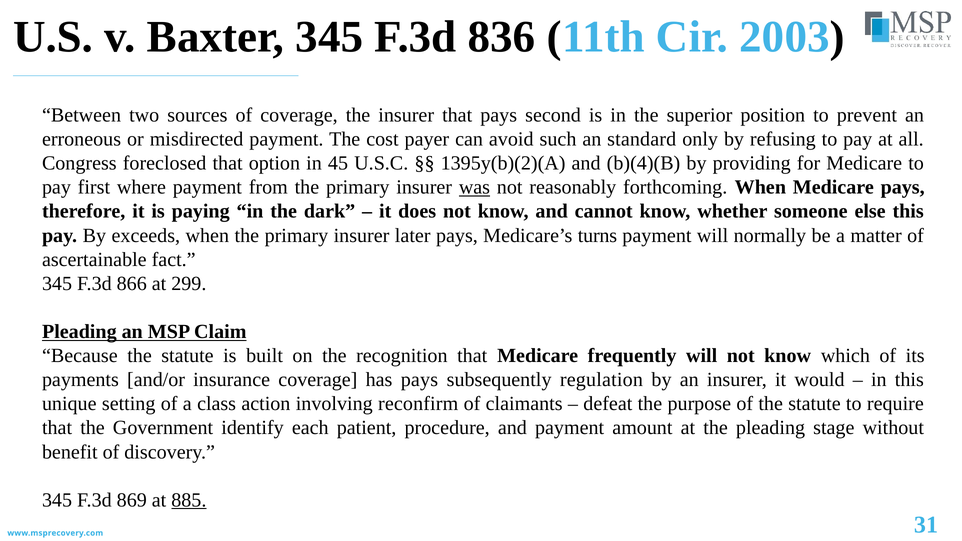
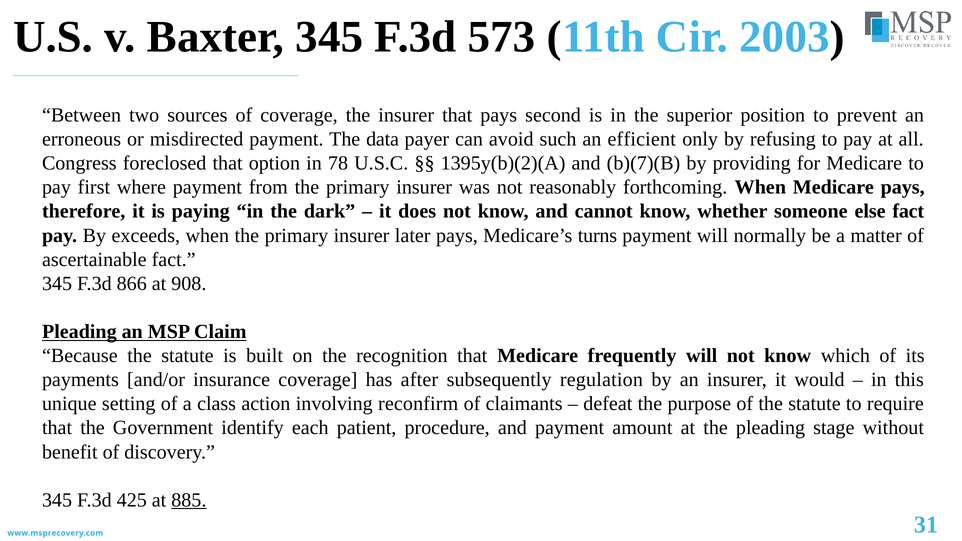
836: 836 -> 573
cost: cost -> data
standard: standard -> efficient
45: 45 -> 78
b)(4)(B: b)(4)(B -> b)(7)(B
was underline: present -> none
else this: this -> fact
299: 299 -> 908
has pays: pays -> after
869: 869 -> 425
